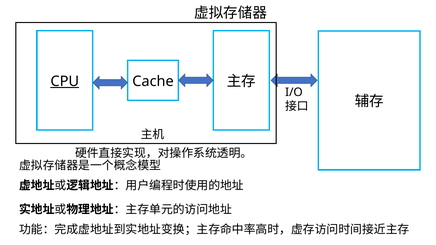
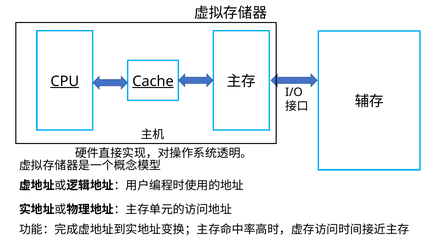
Cache underline: none -> present
